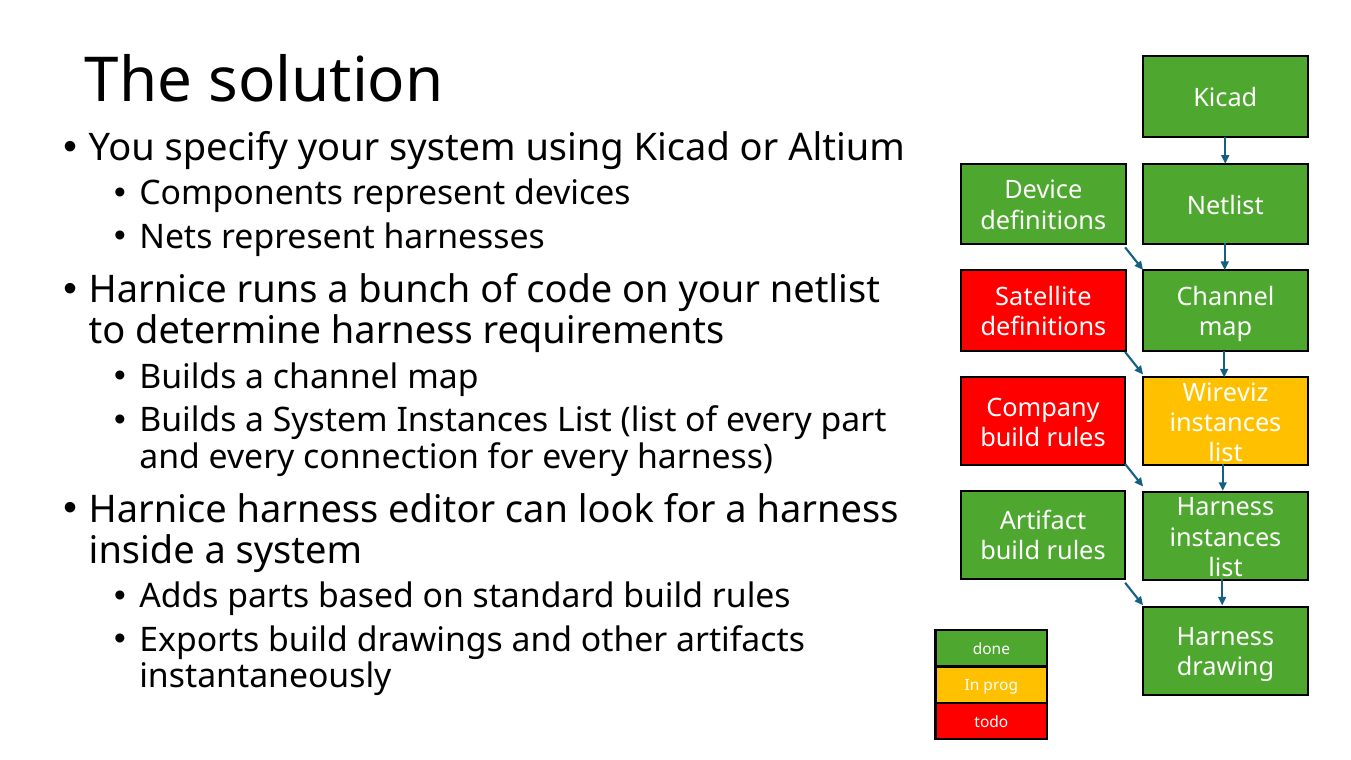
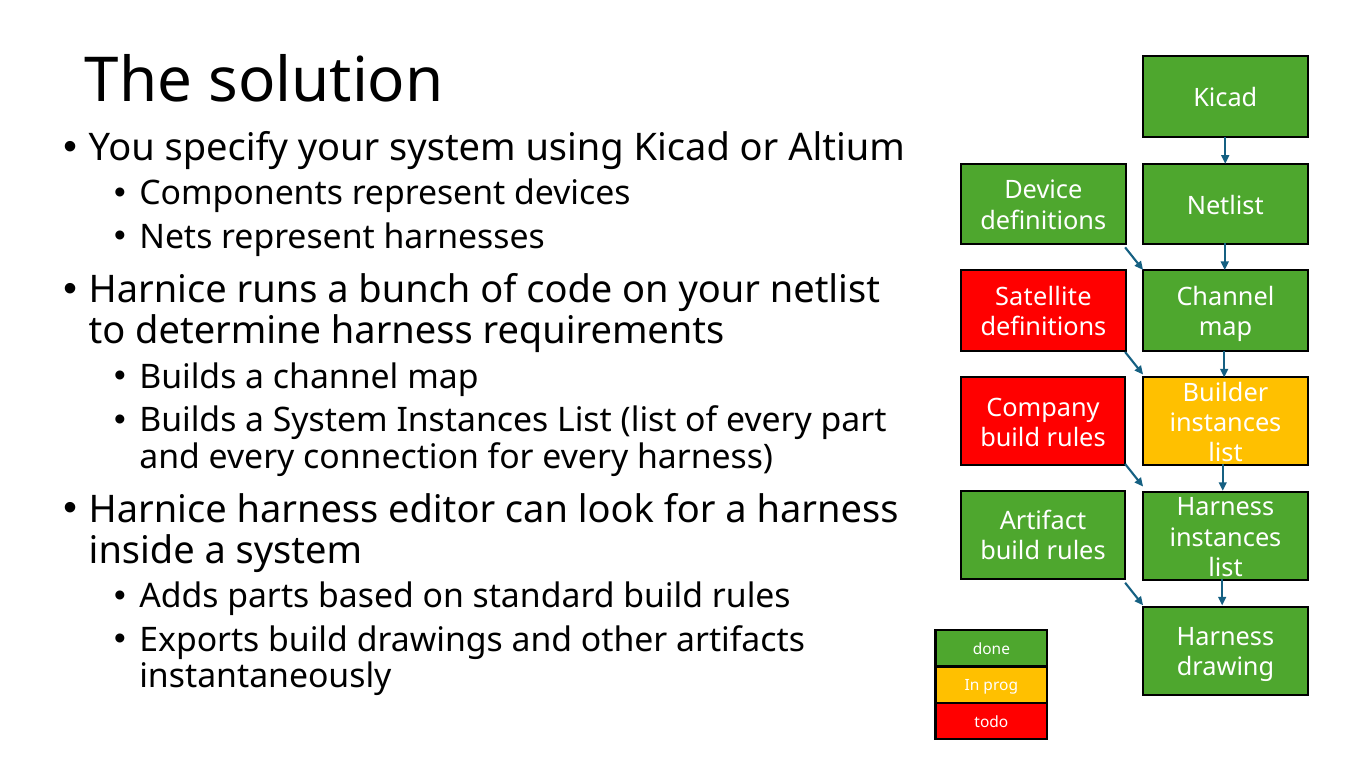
Wireviz: Wireviz -> Builder
